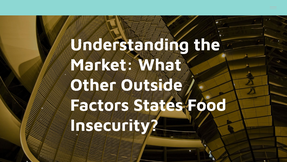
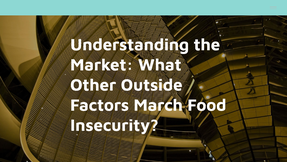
States: States -> March
